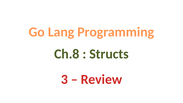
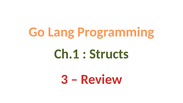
Ch.8: Ch.8 -> Ch.1
